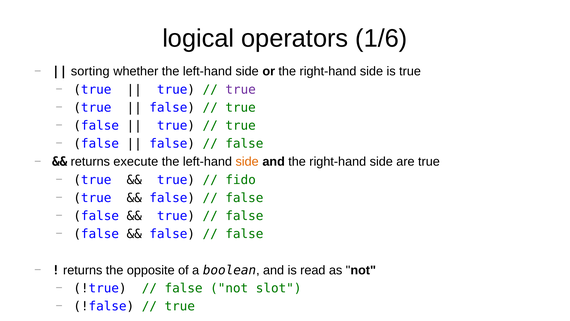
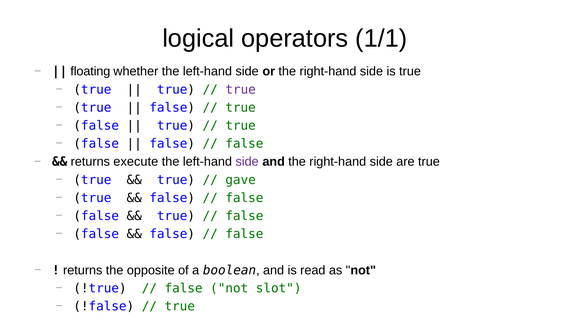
1/6: 1/6 -> 1/1
sorting: sorting -> floating
side at (247, 162) colour: orange -> purple
fido: fido -> gave
